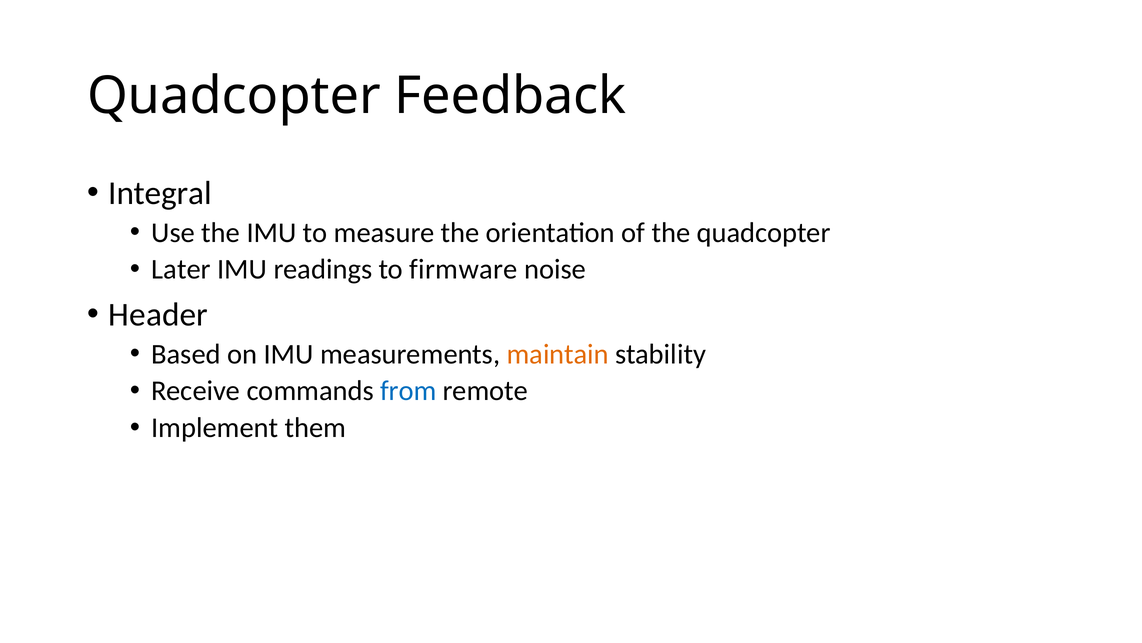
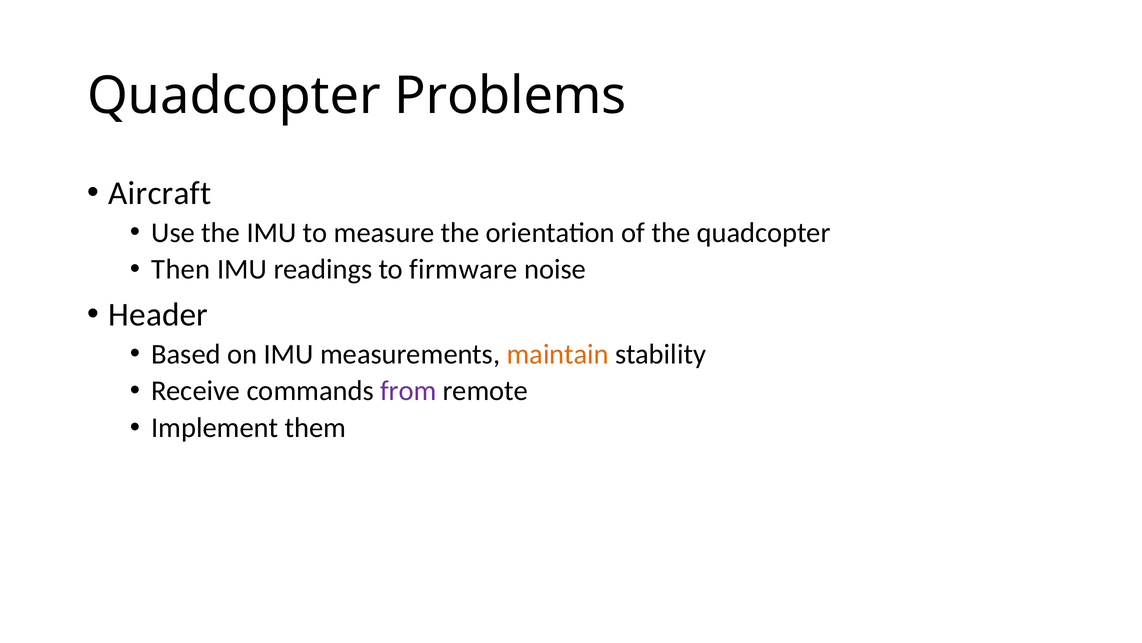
Feedback: Feedback -> Problems
Integral: Integral -> Aircraft
Later: Later -> Then
from colour: blue -> purple
